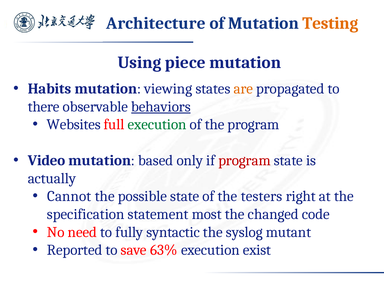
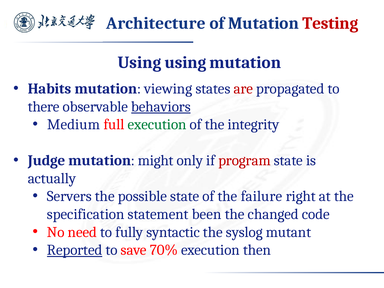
Testing colour: orange -> red
Using piece: piece -> using
are colour: orange -> red
Websites: Websites -> Medium
the program: program -> integrity
Video: Video -> Judge
based: based -> might
Cannot: Cannot -> Servers
testers: testers -> failure
most: most -> been
Reported underline: none -> present
63%: 63% -> 70%
exist: exist -> then
